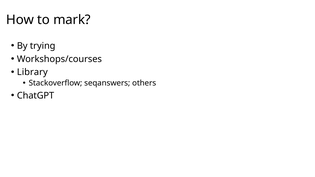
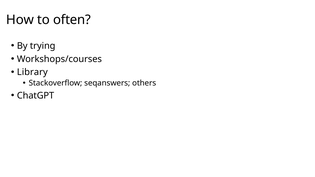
mark: mark -> often
